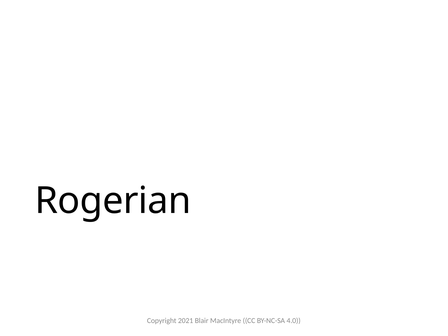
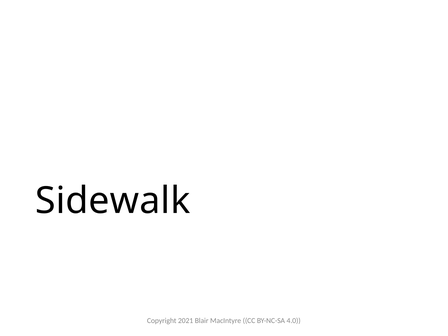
Rogerian: Rogerian -> Sidewalk
